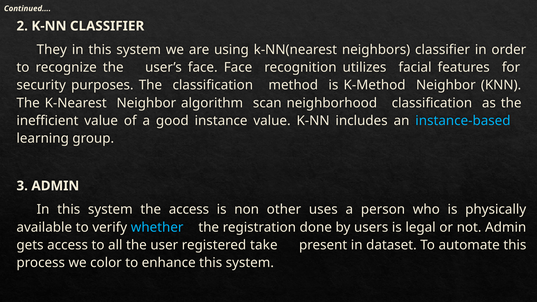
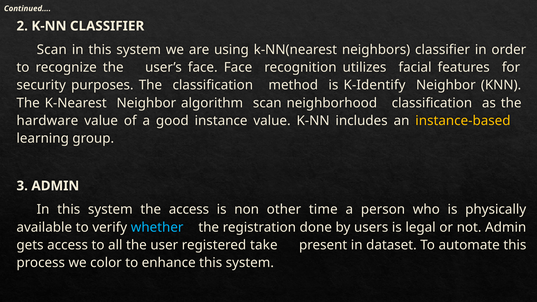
They at (52, 50): They -> Scan
K-Method: K-Method -> K-Identify
inefficient: inefficient -> hardware
instance-based colour: light blue -> yellow
uses: uses -> time
